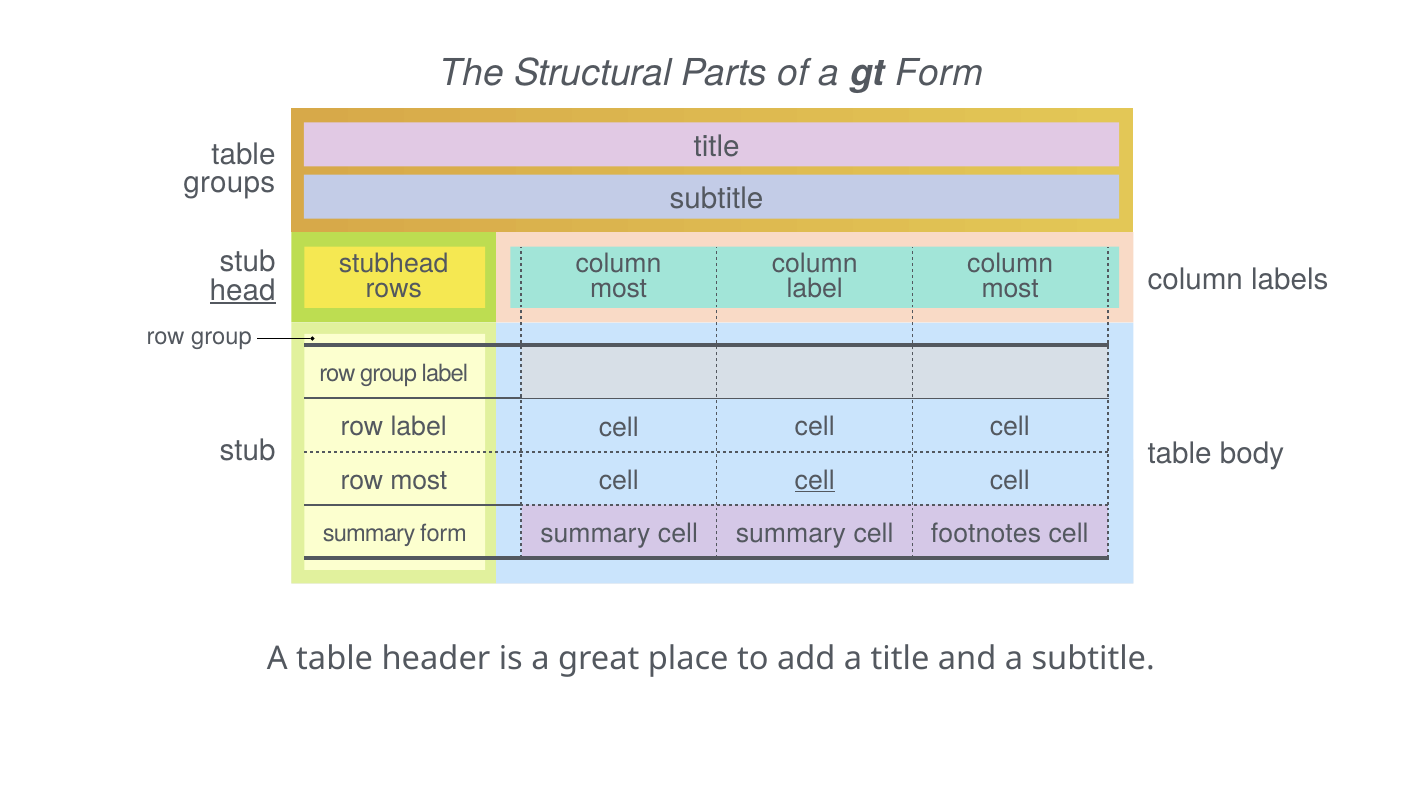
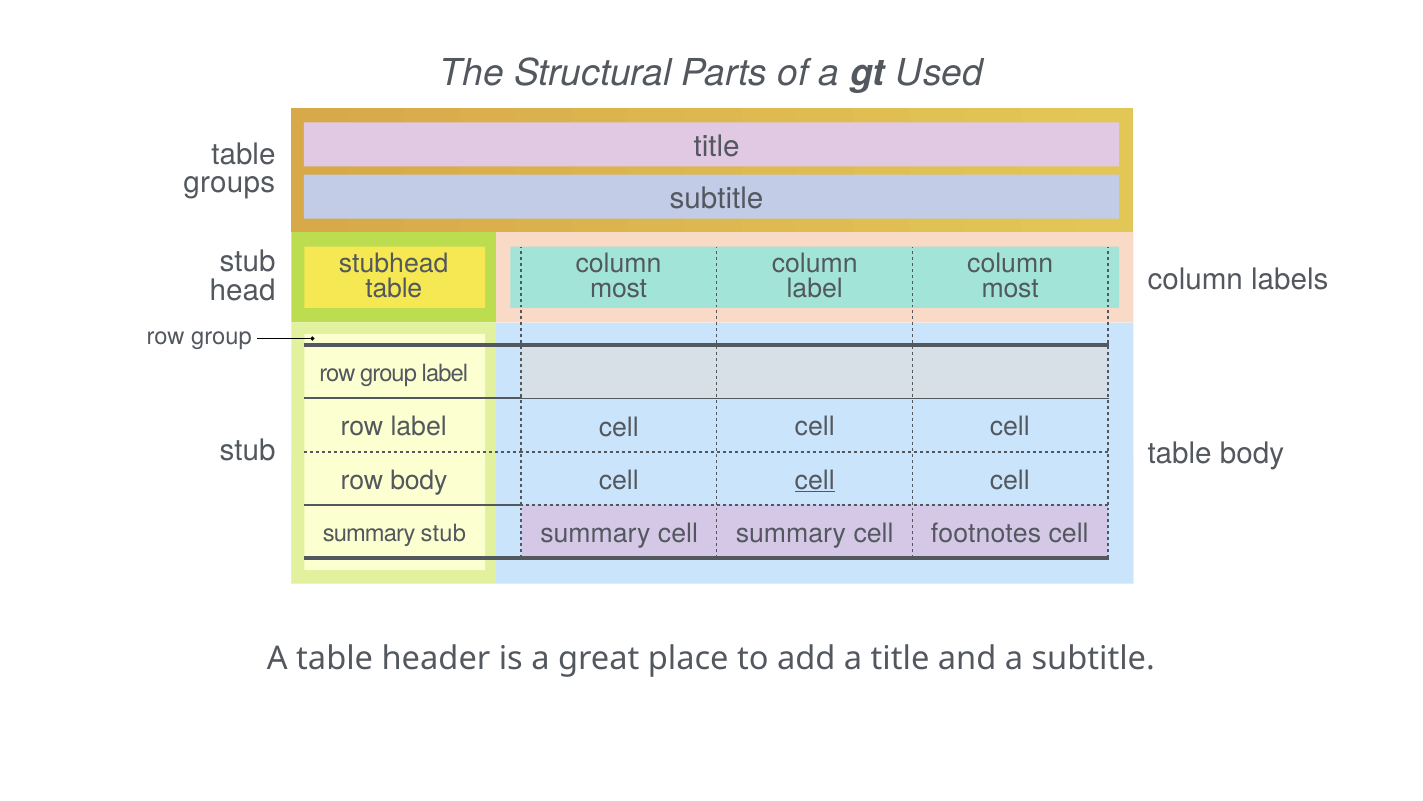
gt Form: Form -> Used
rows at (394, 289): rows -> table
head underline: present -> none
row most: most -> body
summary form: form -> stub
